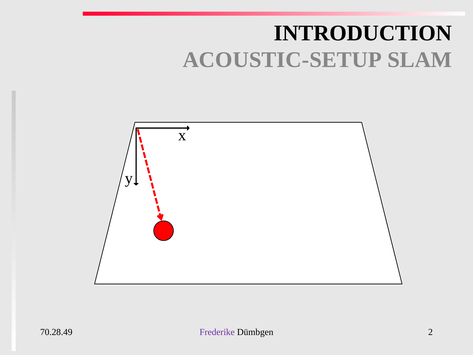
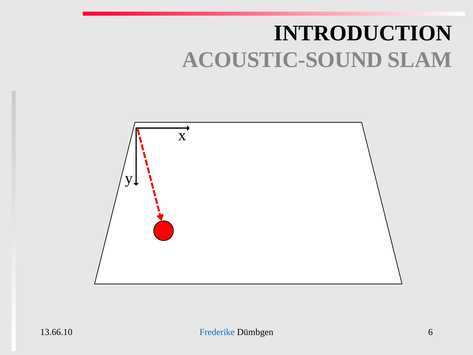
ACOUSTIC-SETUP: ACOUSTIC-SETUP -> ACOUSTIC-SOUND
70.28.49: 70.28.49 -> 13.66.10
Frederike colour: purple -> blue
2: 2 -> 6
